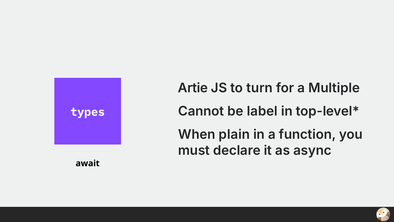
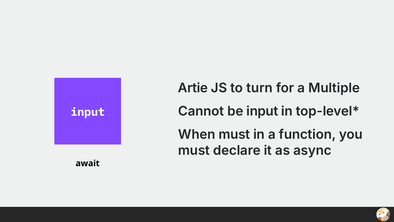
be label: label -> input
types at (88, 112): types -> input
When plain: plain -> must
